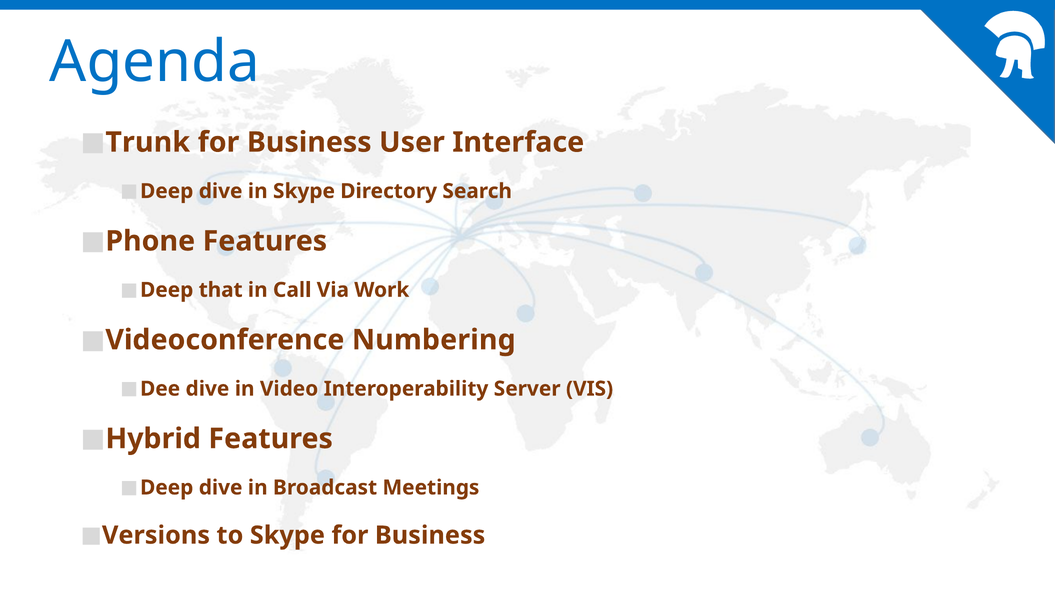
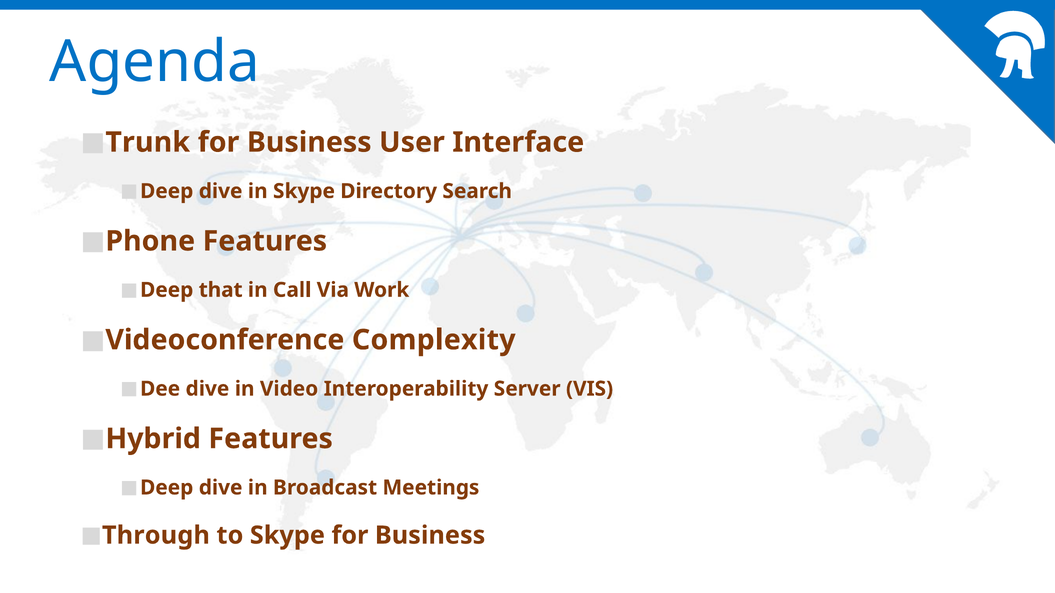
Numbering: Numbering -> Complexity
Versions: Versions -> Through
